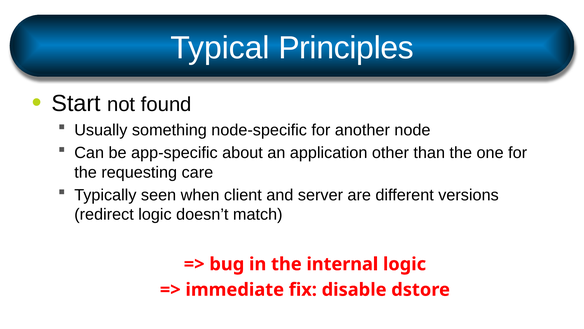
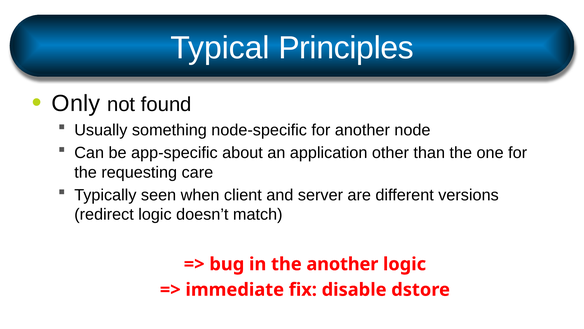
Start: Start -> Only
the internal: internal -> another
